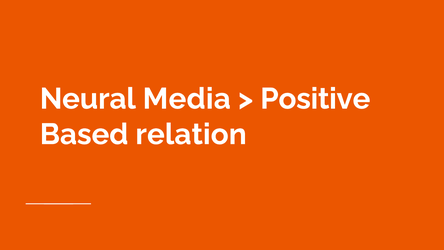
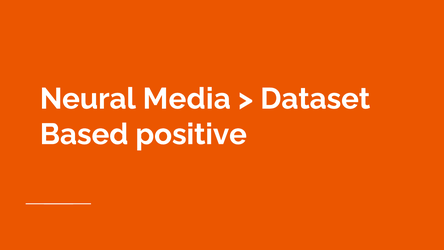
Positive: Positive -> Dataset
relation: relation -> positive
